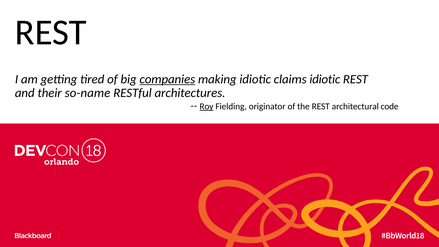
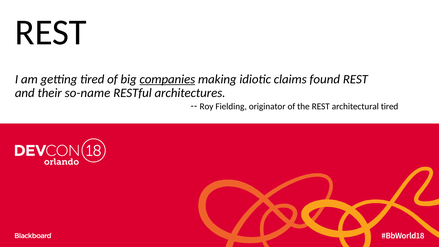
claims idiotic: idiotic -> found
Roy underline: present -> none
architectural code: code -> tired
